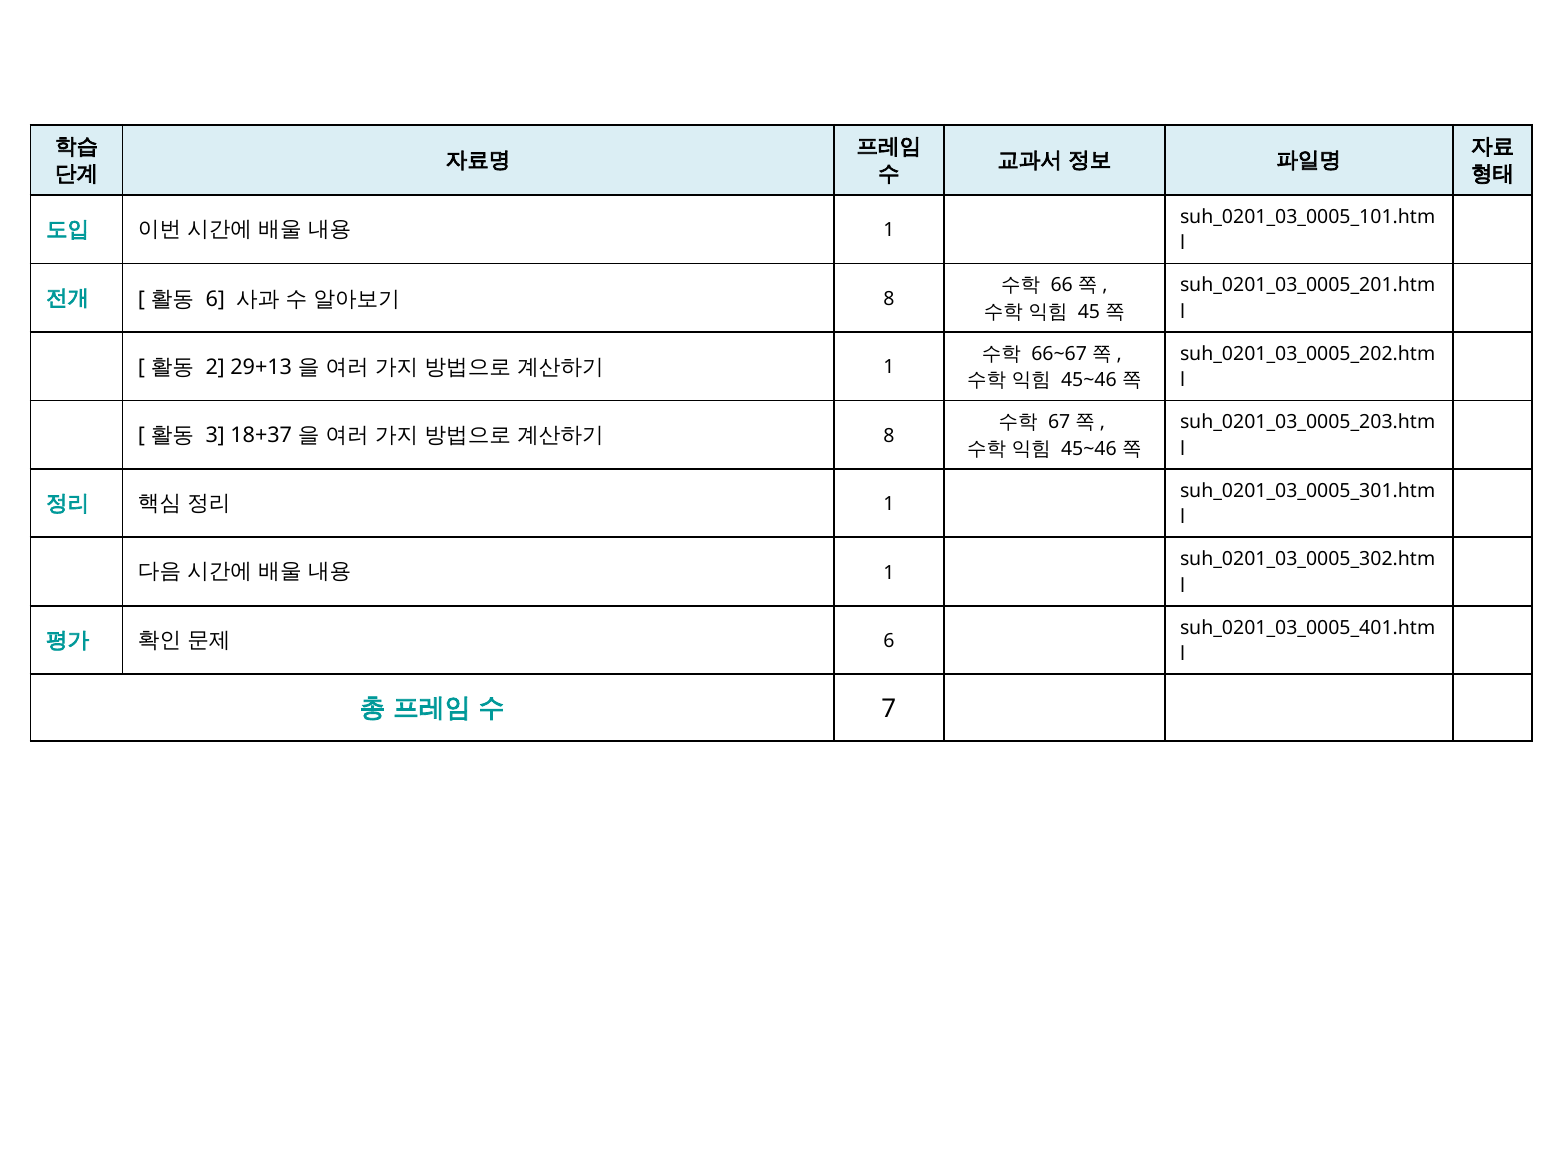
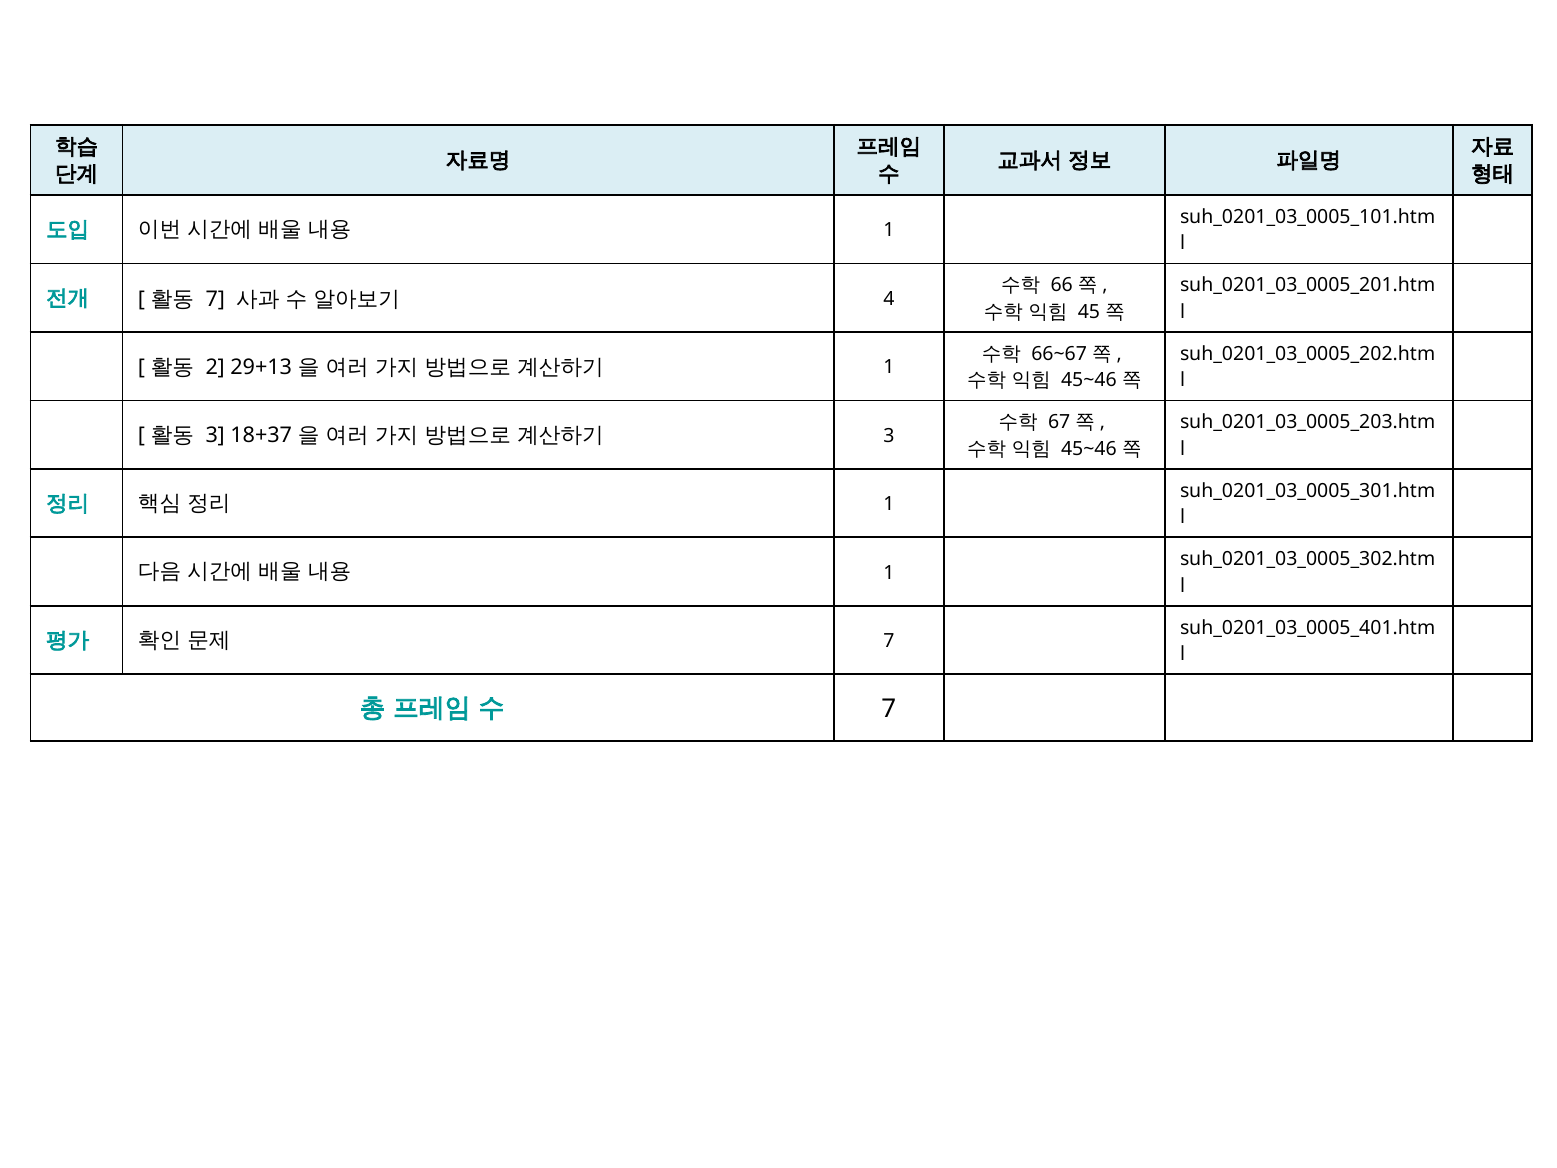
6 at (215, 299): 6 -> 7
8 at (889, 299): 8 -> 4
8 at (889, 436): 8 -> 3
6 at (889, 641): 6 -> 7
